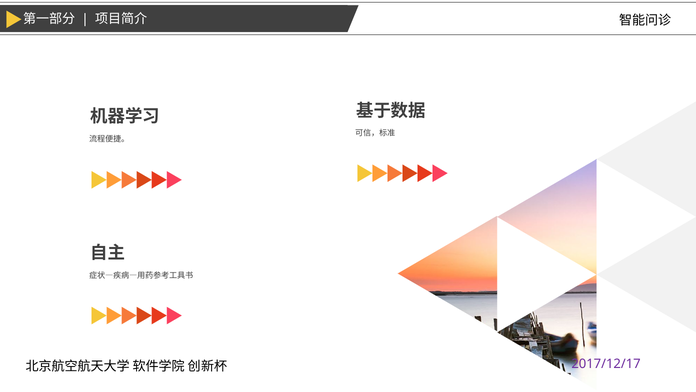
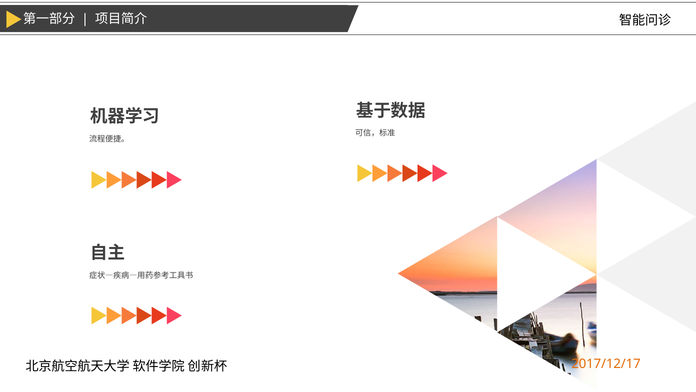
2017/12/17 colour: purple -> orange
